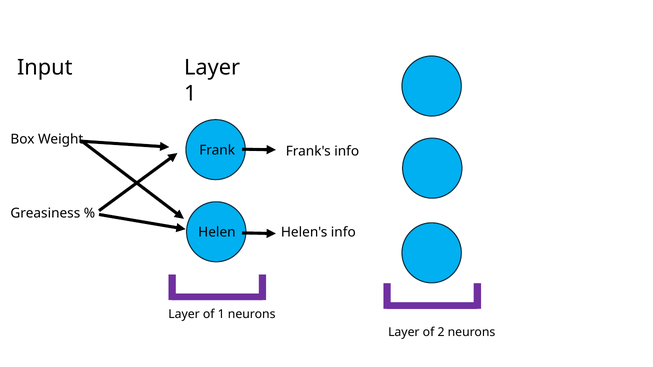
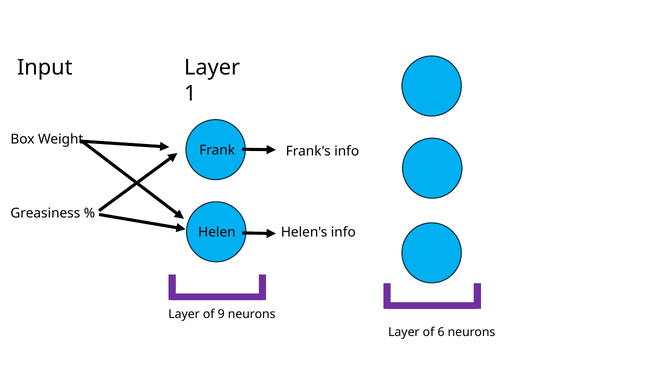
of 1: 1 -> 9
2: 2 -> 6
